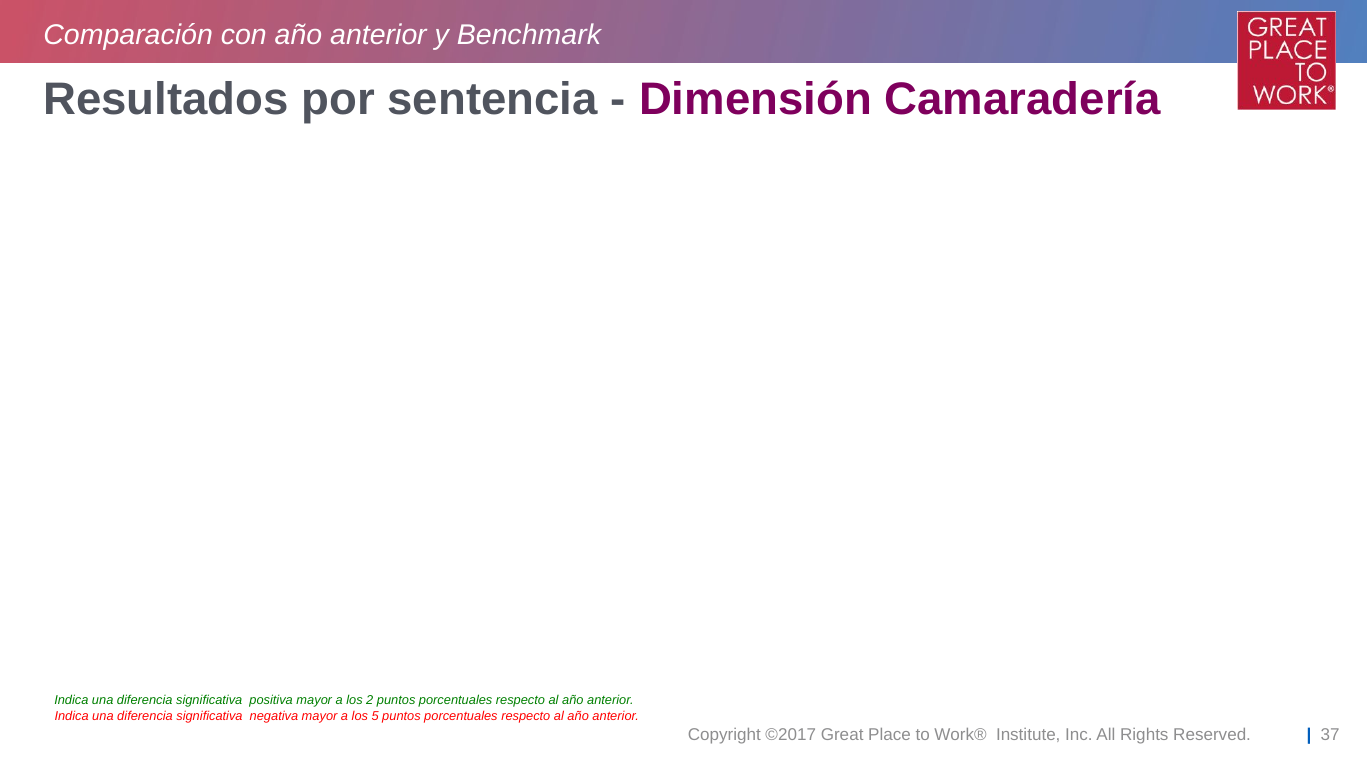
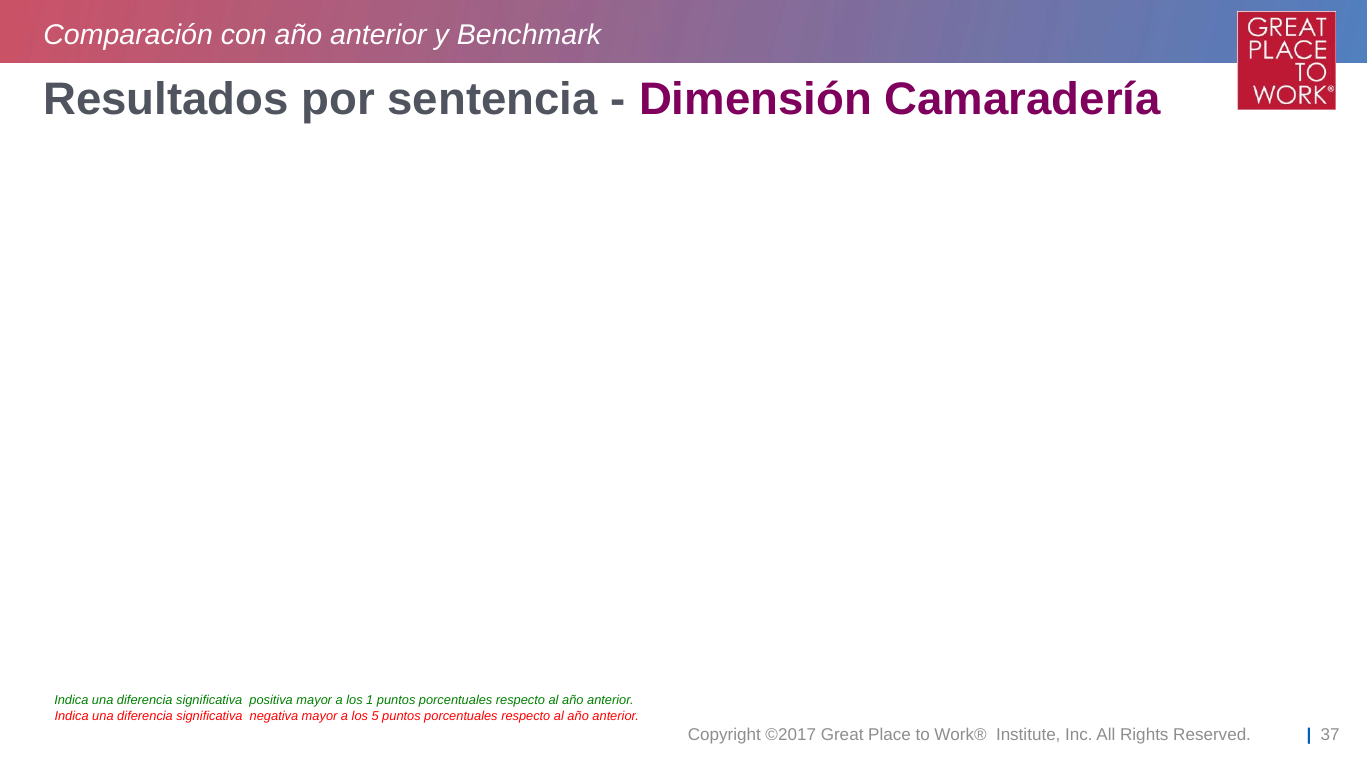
2: 2 -> 1
